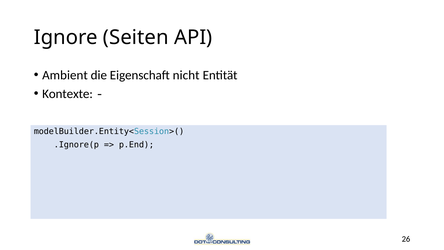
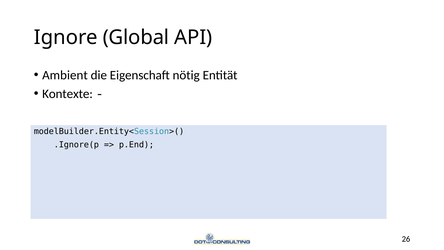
Seiten: Seiten -> Global
nicht: nicht -> nötig
